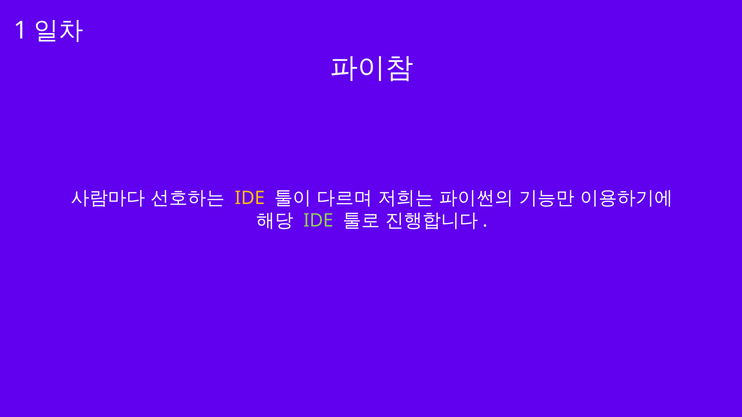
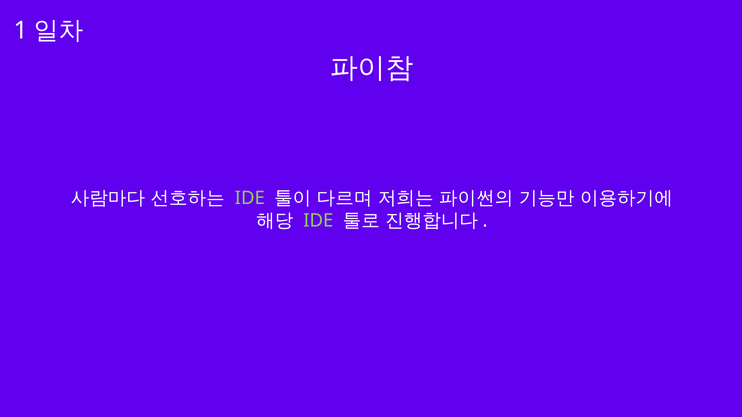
IDE at (250, 199) colour: yellow -> light green
